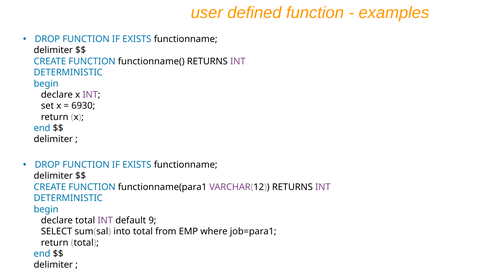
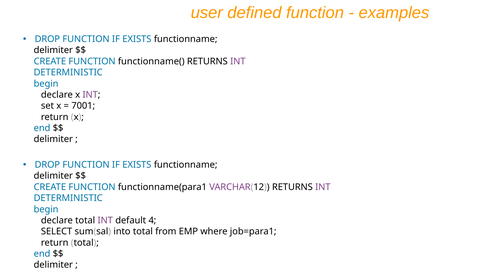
6930: 6930 -> 7001
9: 9 -> 4
